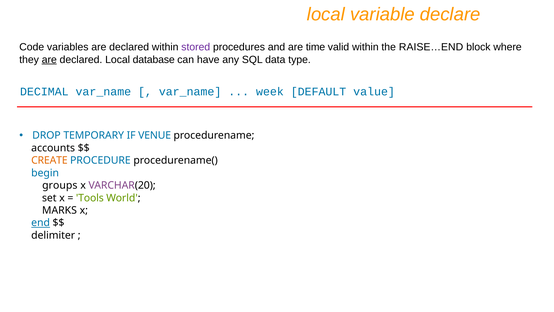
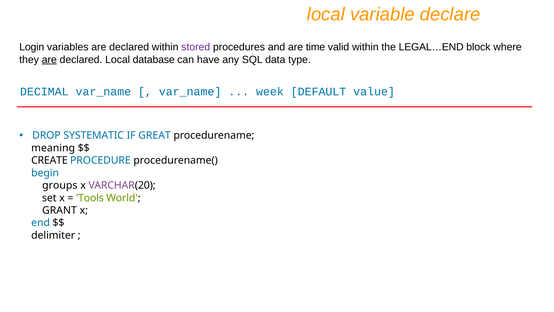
Code: Code -> Login
RAISE…END: RAISE…END -> LEGAL…END
TEMPORARY: TEMPORARY -> SYSTEMATIC
VENUE: VENUE -> GREAT
accounts: accounts -> meaning
CREATE colour: orange -> black
MARKS: MARKS -> GRANT
end underline: present -> none
